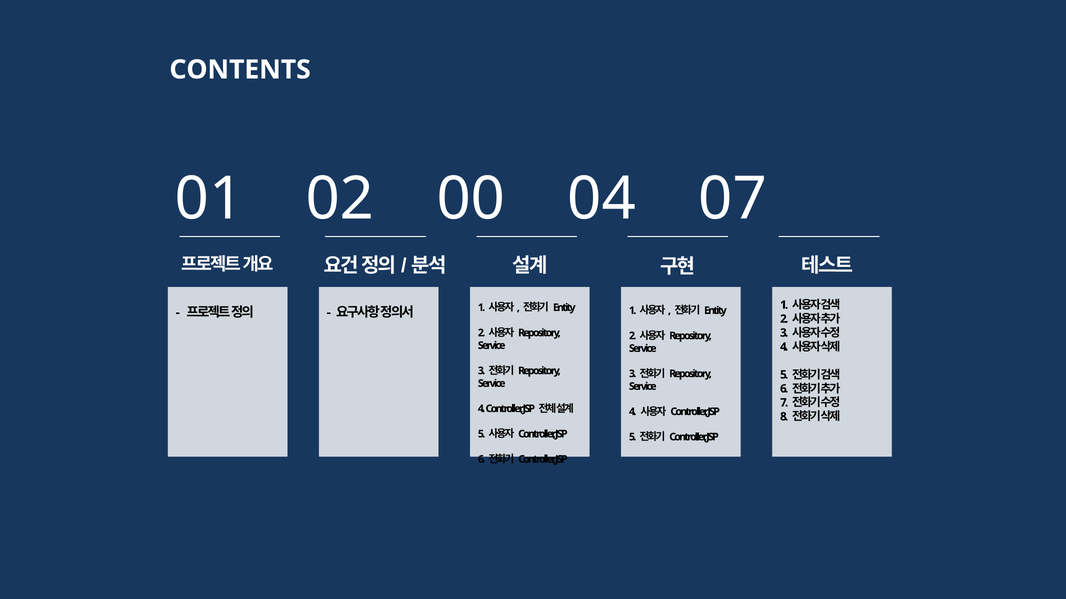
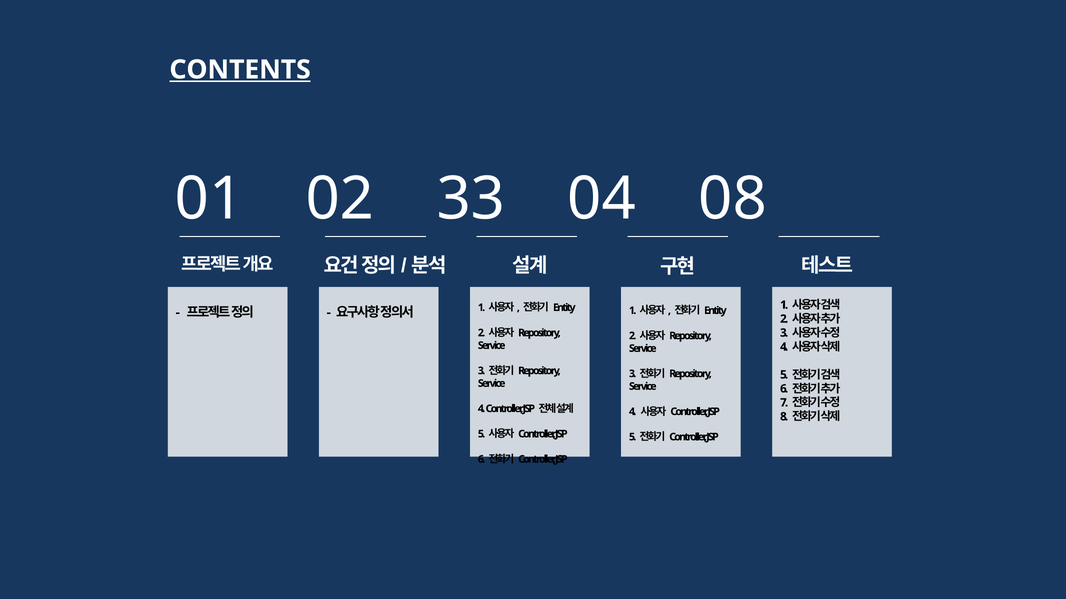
CONTENTS underline: none -> present
00: 00 -> 33
07: 07 -> 08
